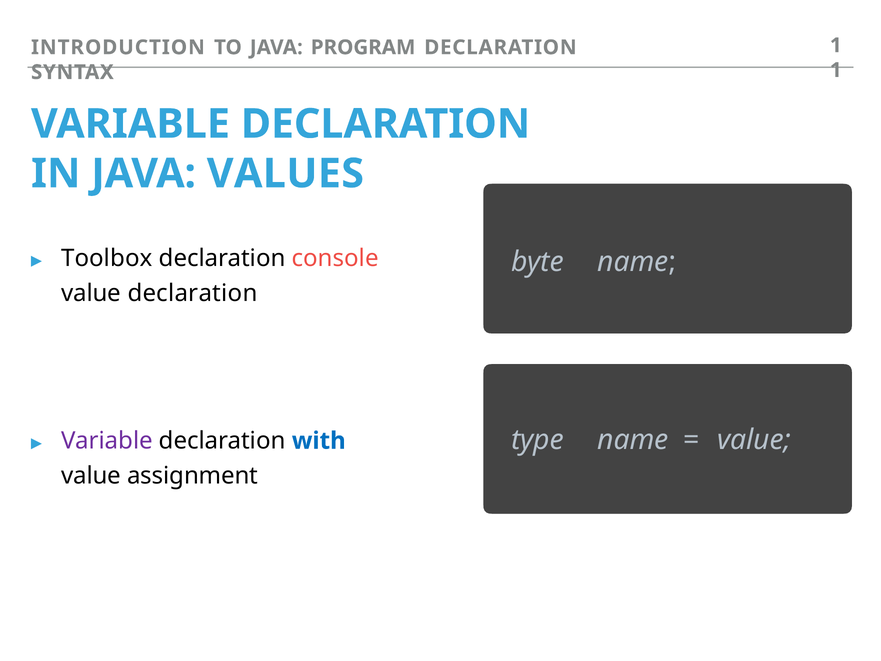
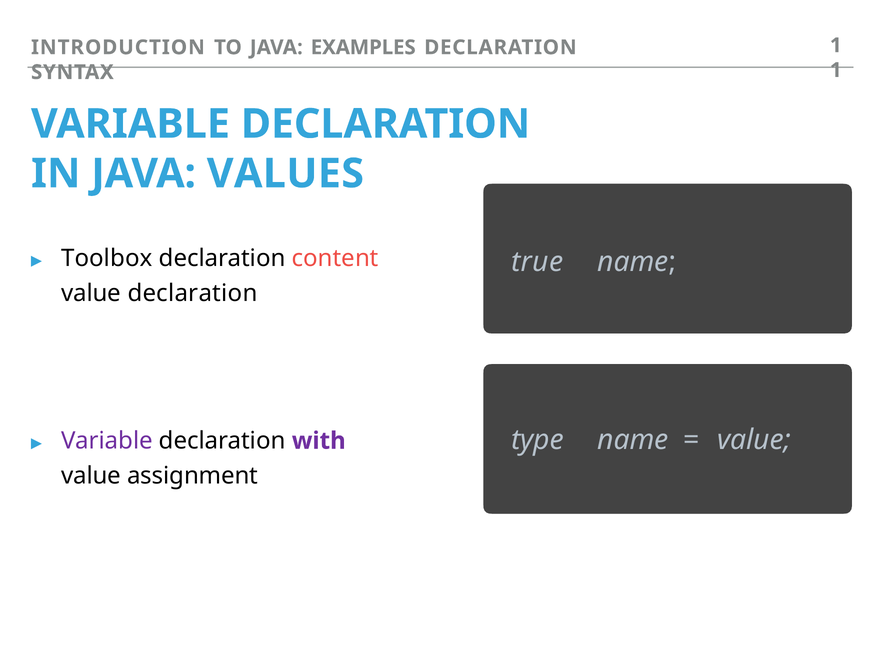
PROGRAM: PROGRAM -> EXAMPLES
console: console -> content
byte: byte -> true
with colour: blue -> purple
